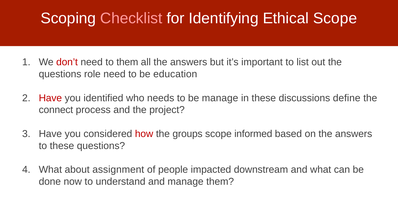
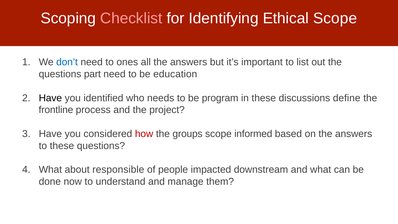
don’t colour: red -> blue
to them: them -> ones
role: role -> part
Have at (50, 98) colour: red -> black
be manage: manage -> program
connect: connect -> frontline
assignment: assignment -> responsible
